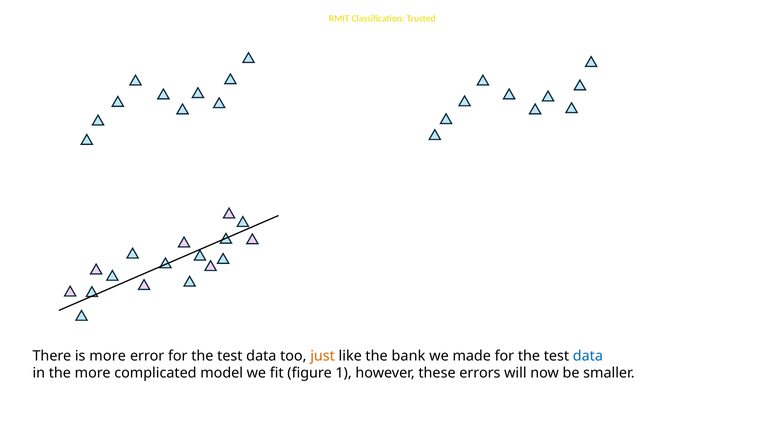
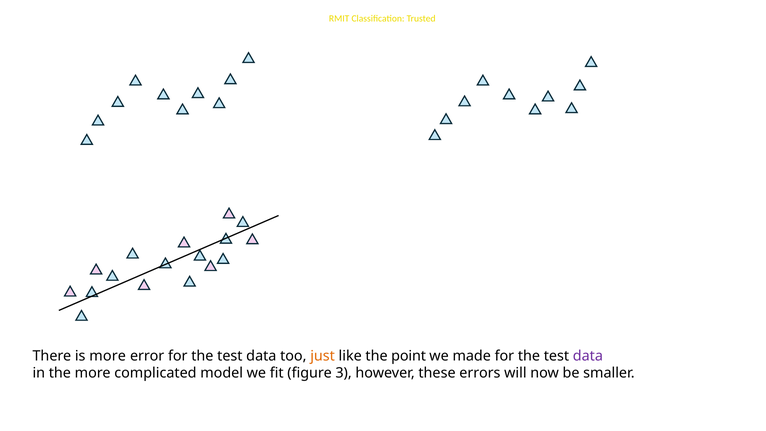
bank: bank -> point
data at (588, 356) colour: blue -> purple
1: 1 -> 3
